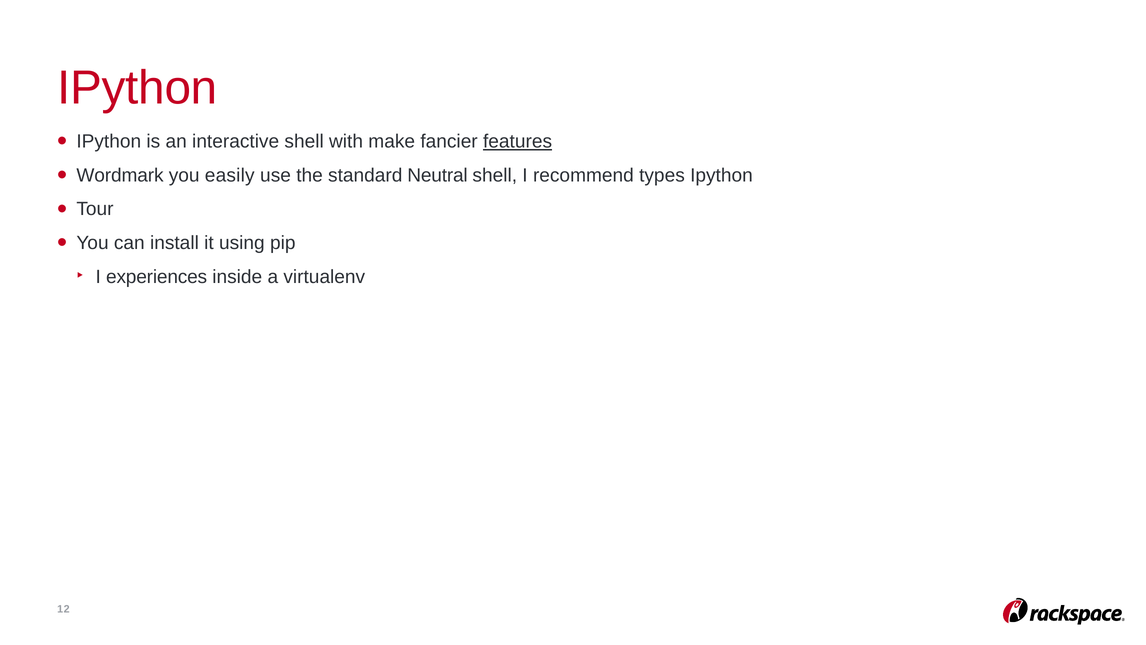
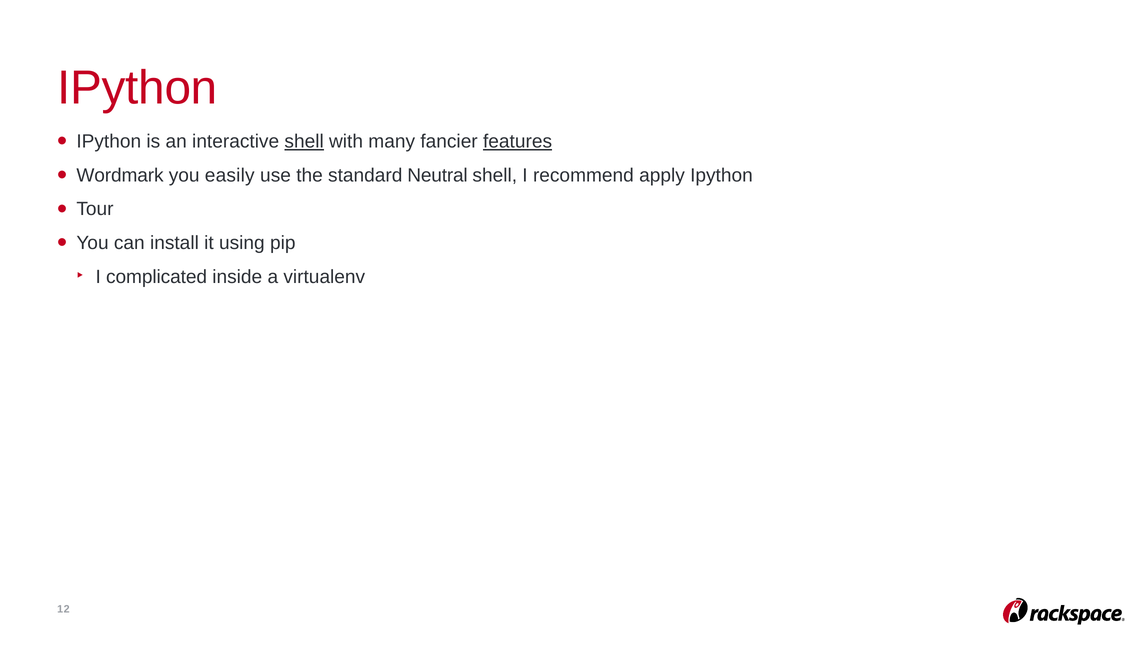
shell at (304, 142) underline: none -> present
make: make -> many
types: types -> apply
experiences: experiences -> complicated
